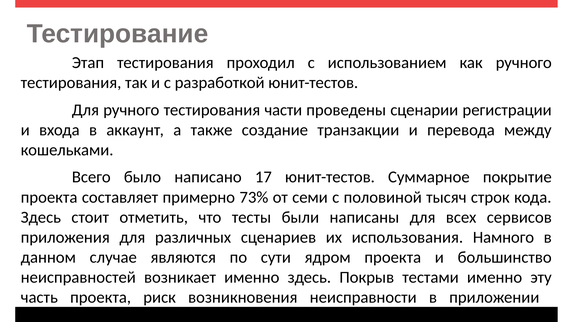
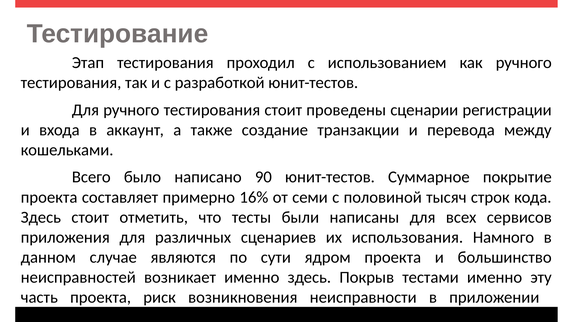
тестирования части: части -> стоит
17: 17 -> 90
73%: 73% -> 16%
